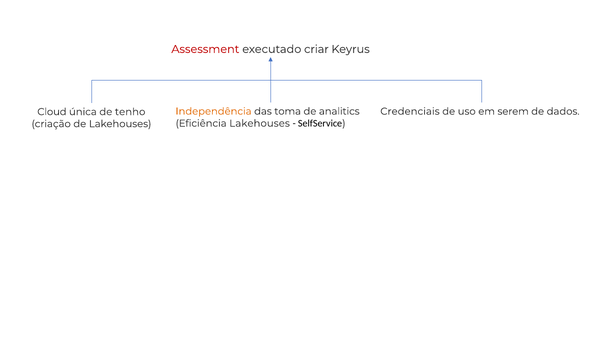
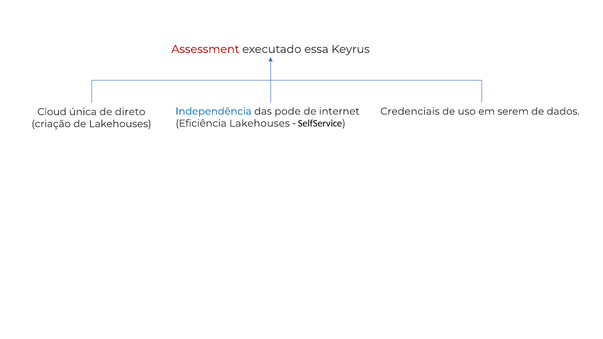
criar: criar -> essa
Independência colour: orange -> blue
toma: toma -> pode
analitics: analitics -> internet
tenho: tenho -> direto
